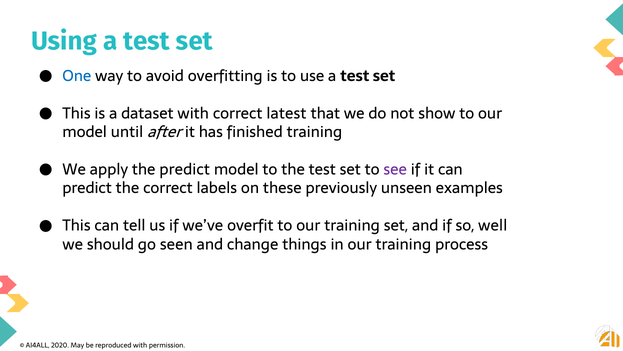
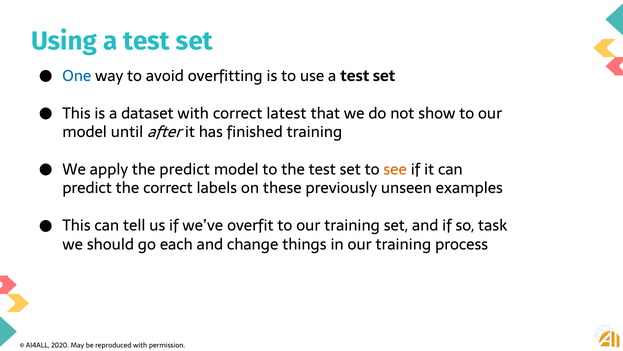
see colour: purple -> orange
well: well -> task
seen: seen -> each
